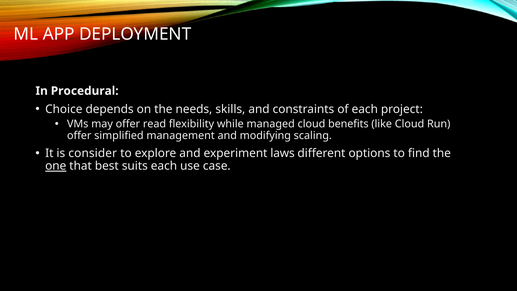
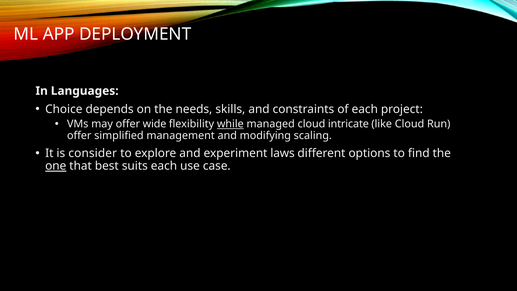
Procedural: Procedural -> Languages
read: read -> wide
while underline: none -> present
benefits: benefits -> intricate
